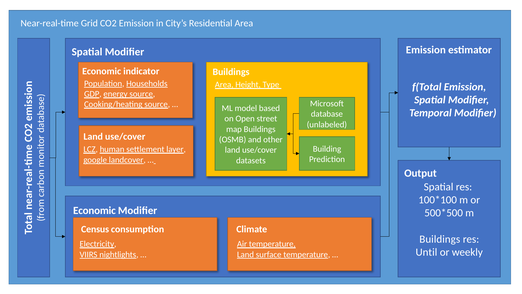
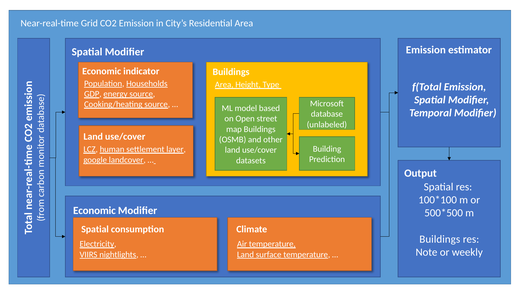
Census at (95, 229): Census -> Spatial
Until: Until -> Note
